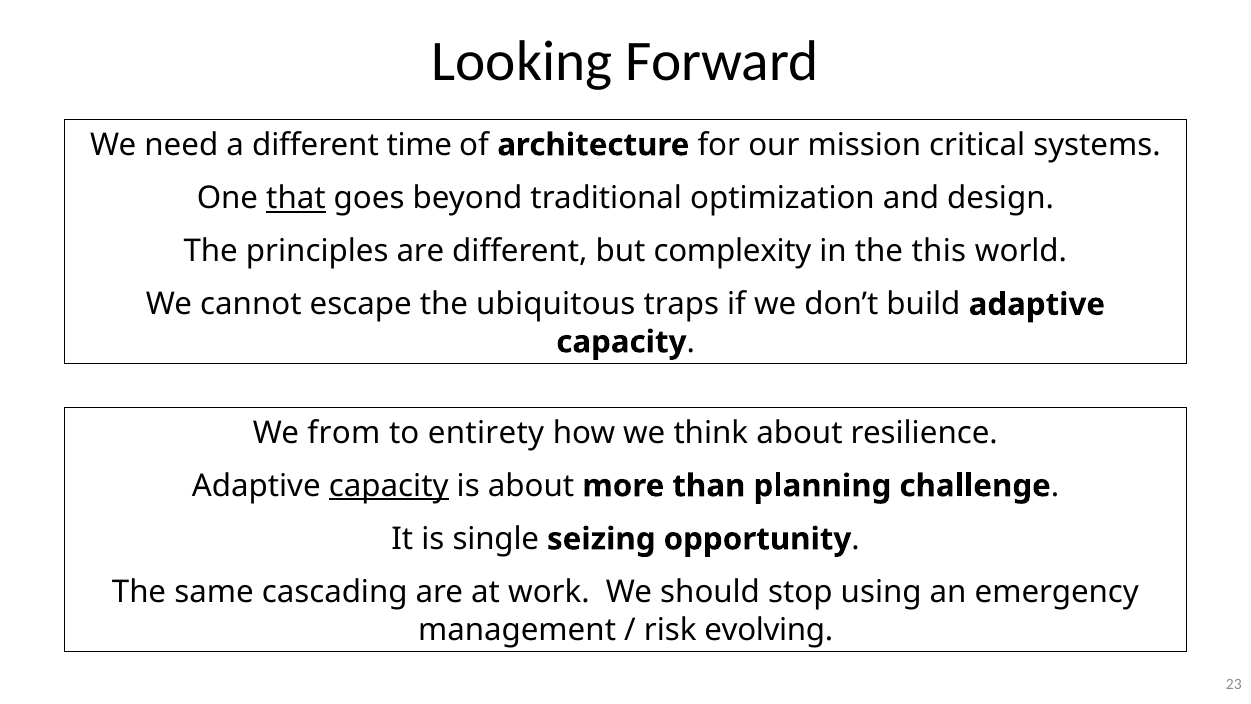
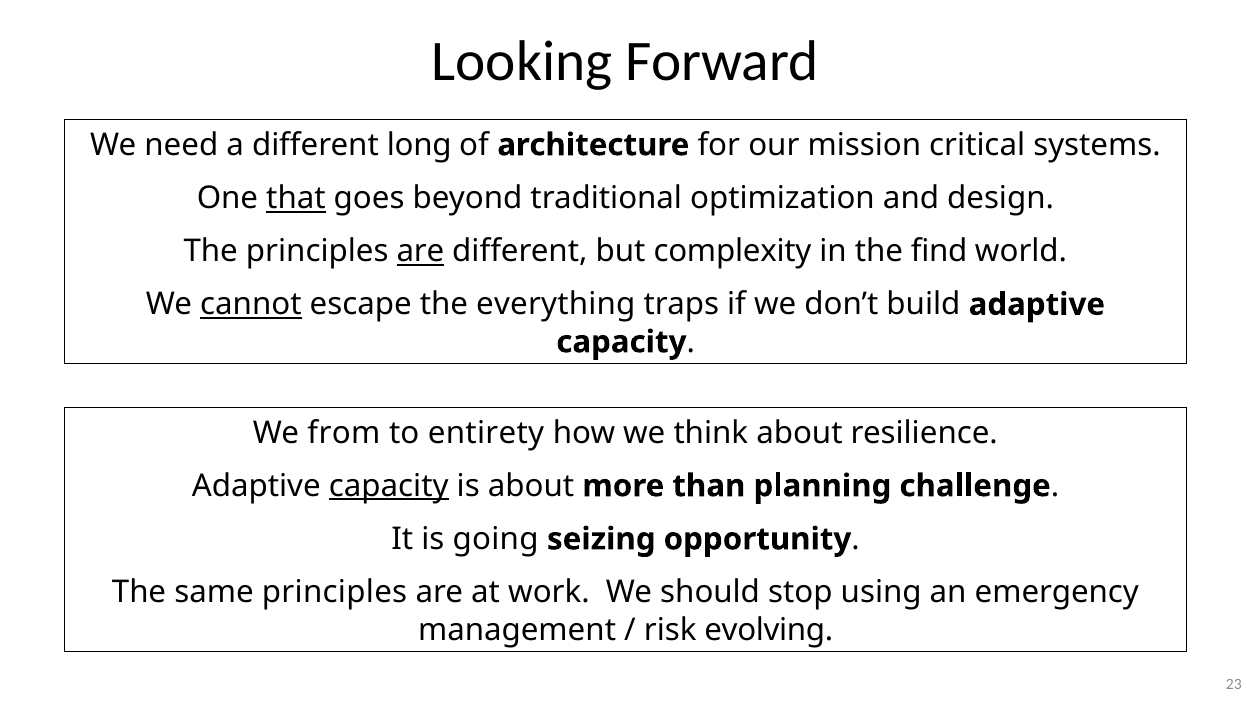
time: time -> long
are at (420, 251) underline: none -> present
this: this -> find
cannot underline: none -> present
ubiquitous: ubiquitous -> everything
single: single -> going
same cascading: cascading -> principles
